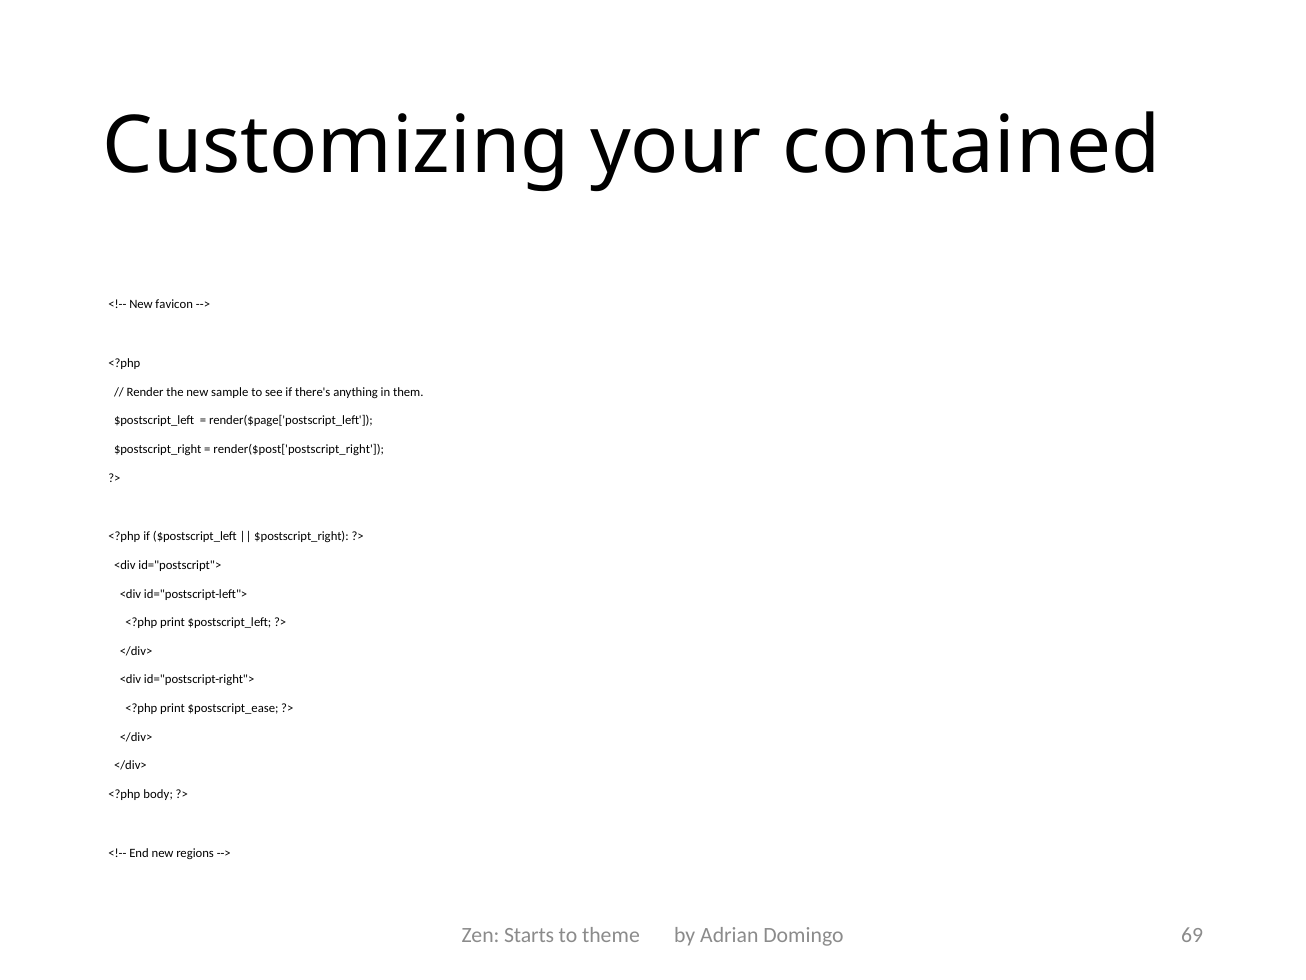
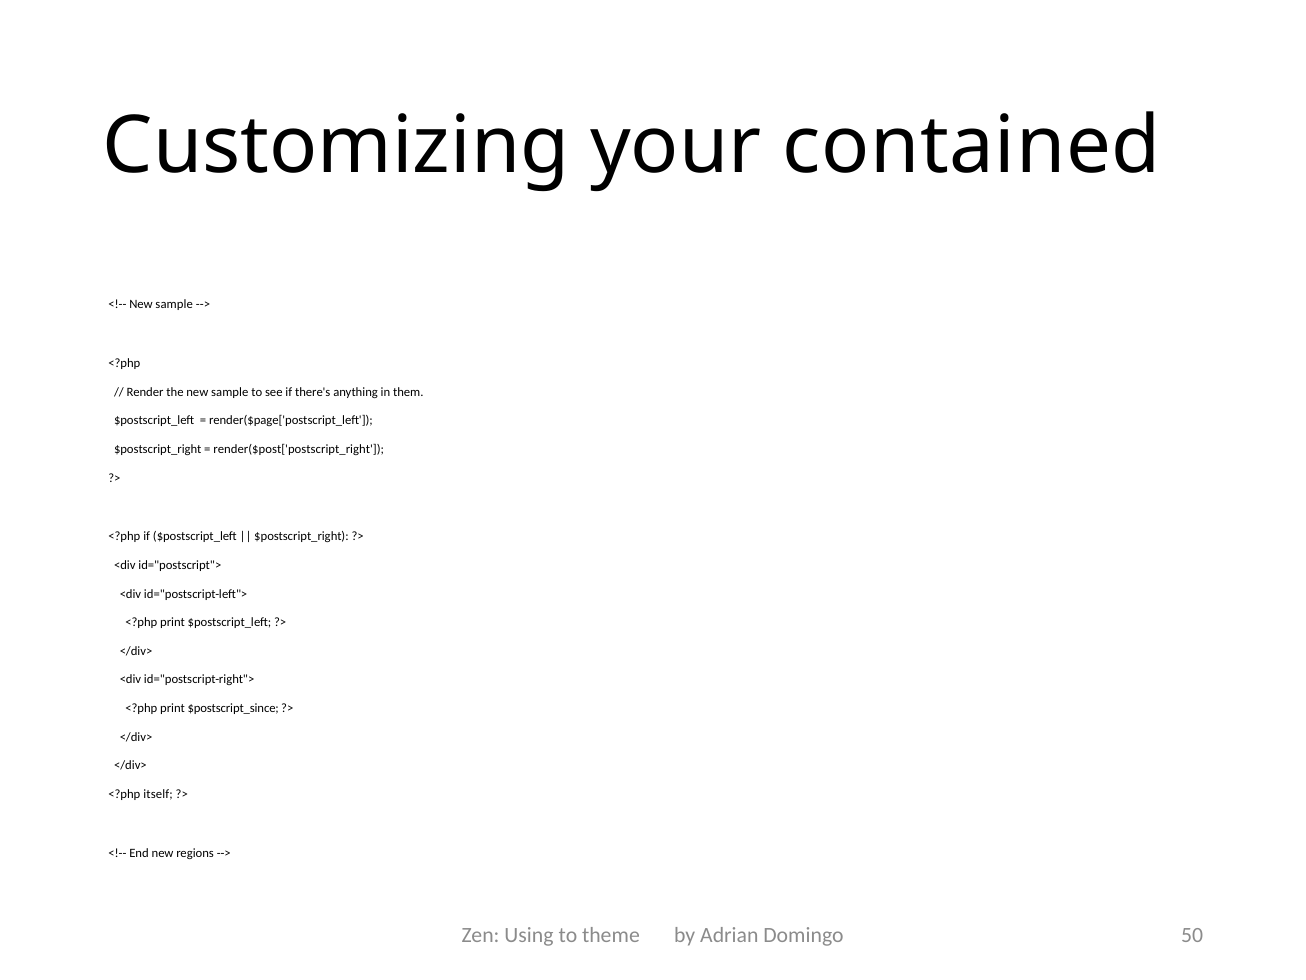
favicon at (174, 304): favicon -> sample
$postscript_ease: $postscript_ease -> $postscript_since
body: body -> itself
Starts: Starts -> Using
69: 69 -> 50
